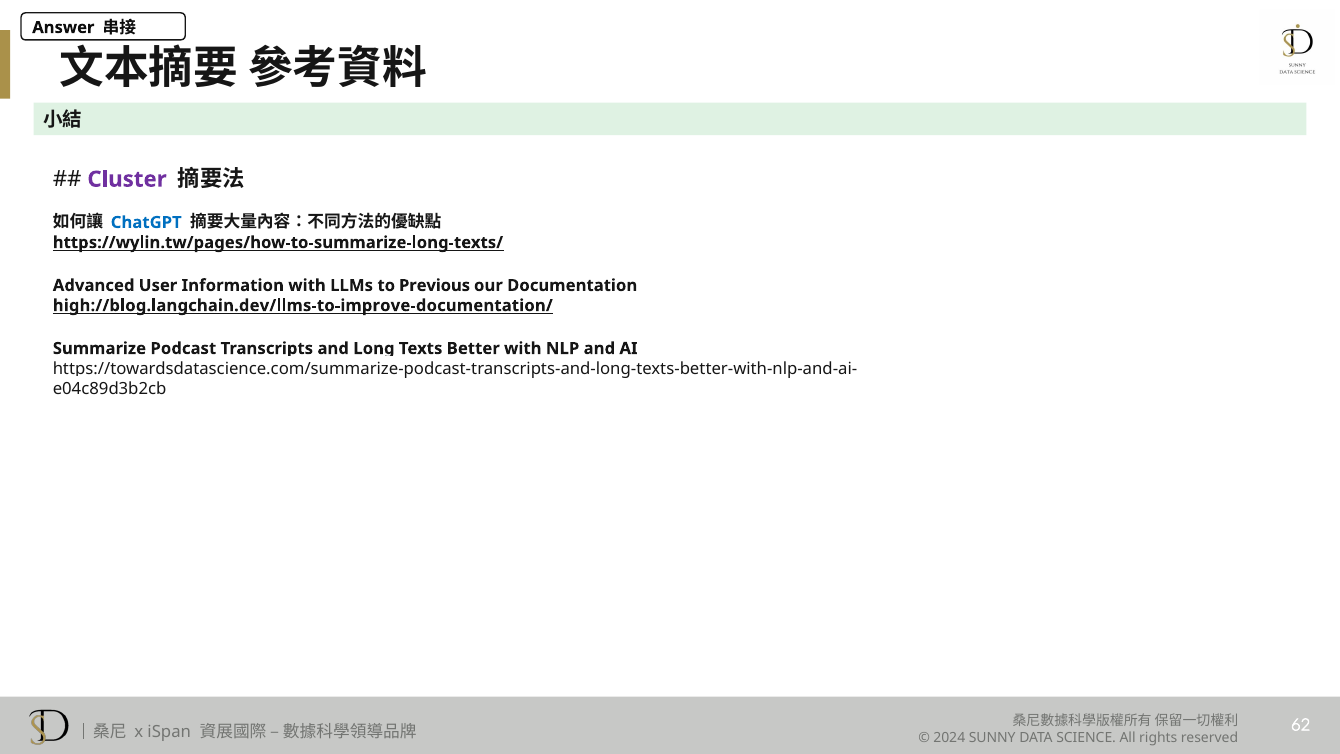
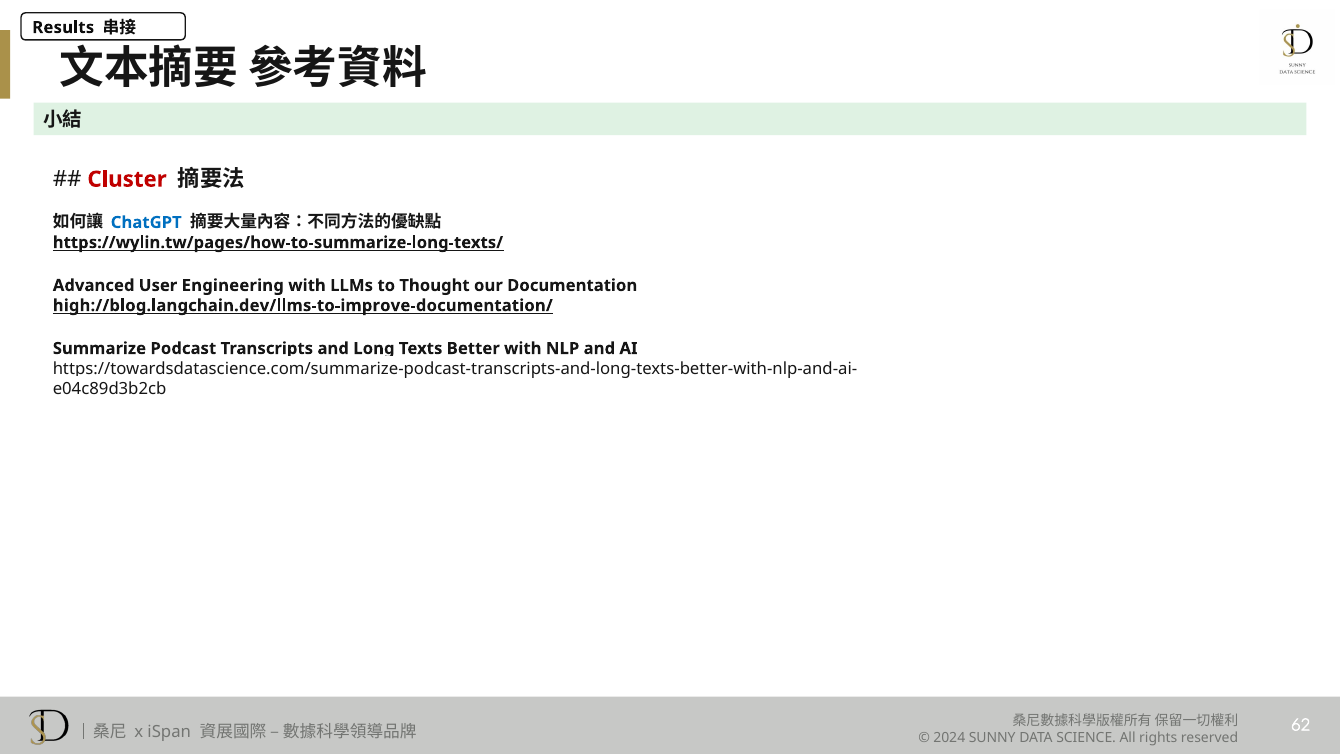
Answer: Answer -> Results
Cluster colour: purple -> red
Information: Information -> Engineering
Previous: Previous -> Thought
